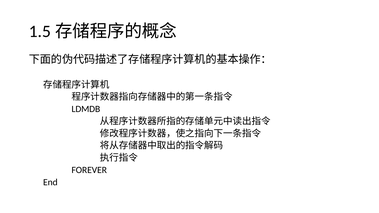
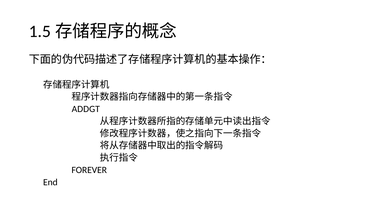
LDMDB: LDMDB -> ADDGT
